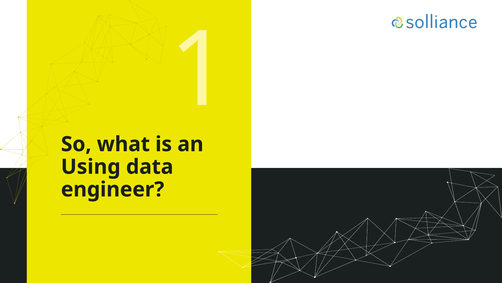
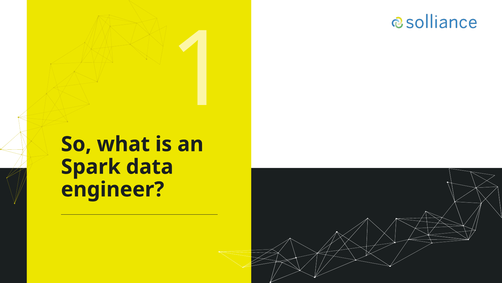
Using: Using -> Spark
